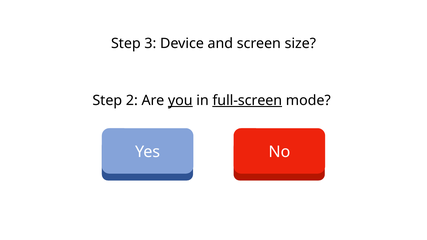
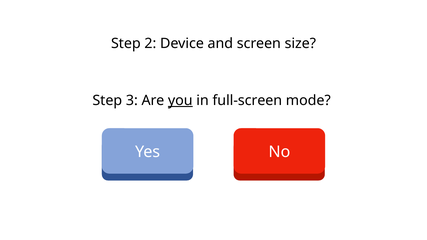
3: 3 -> 2
2: 2 -> 3
full-screen underline: present -> none
